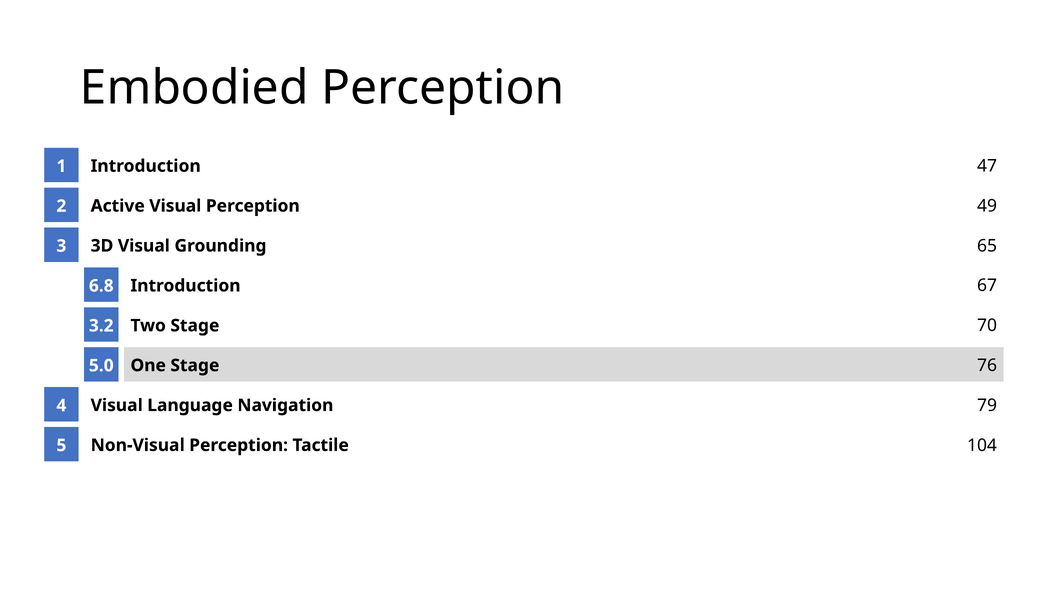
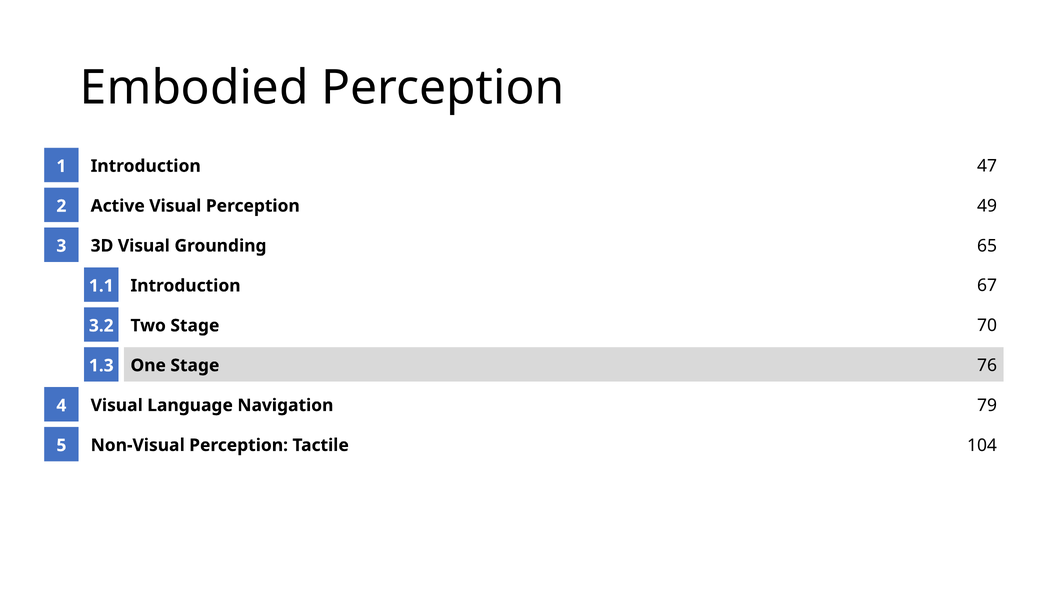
6.8: 6.8 -> 1.1
5.0: 5.0 -> 1.3
